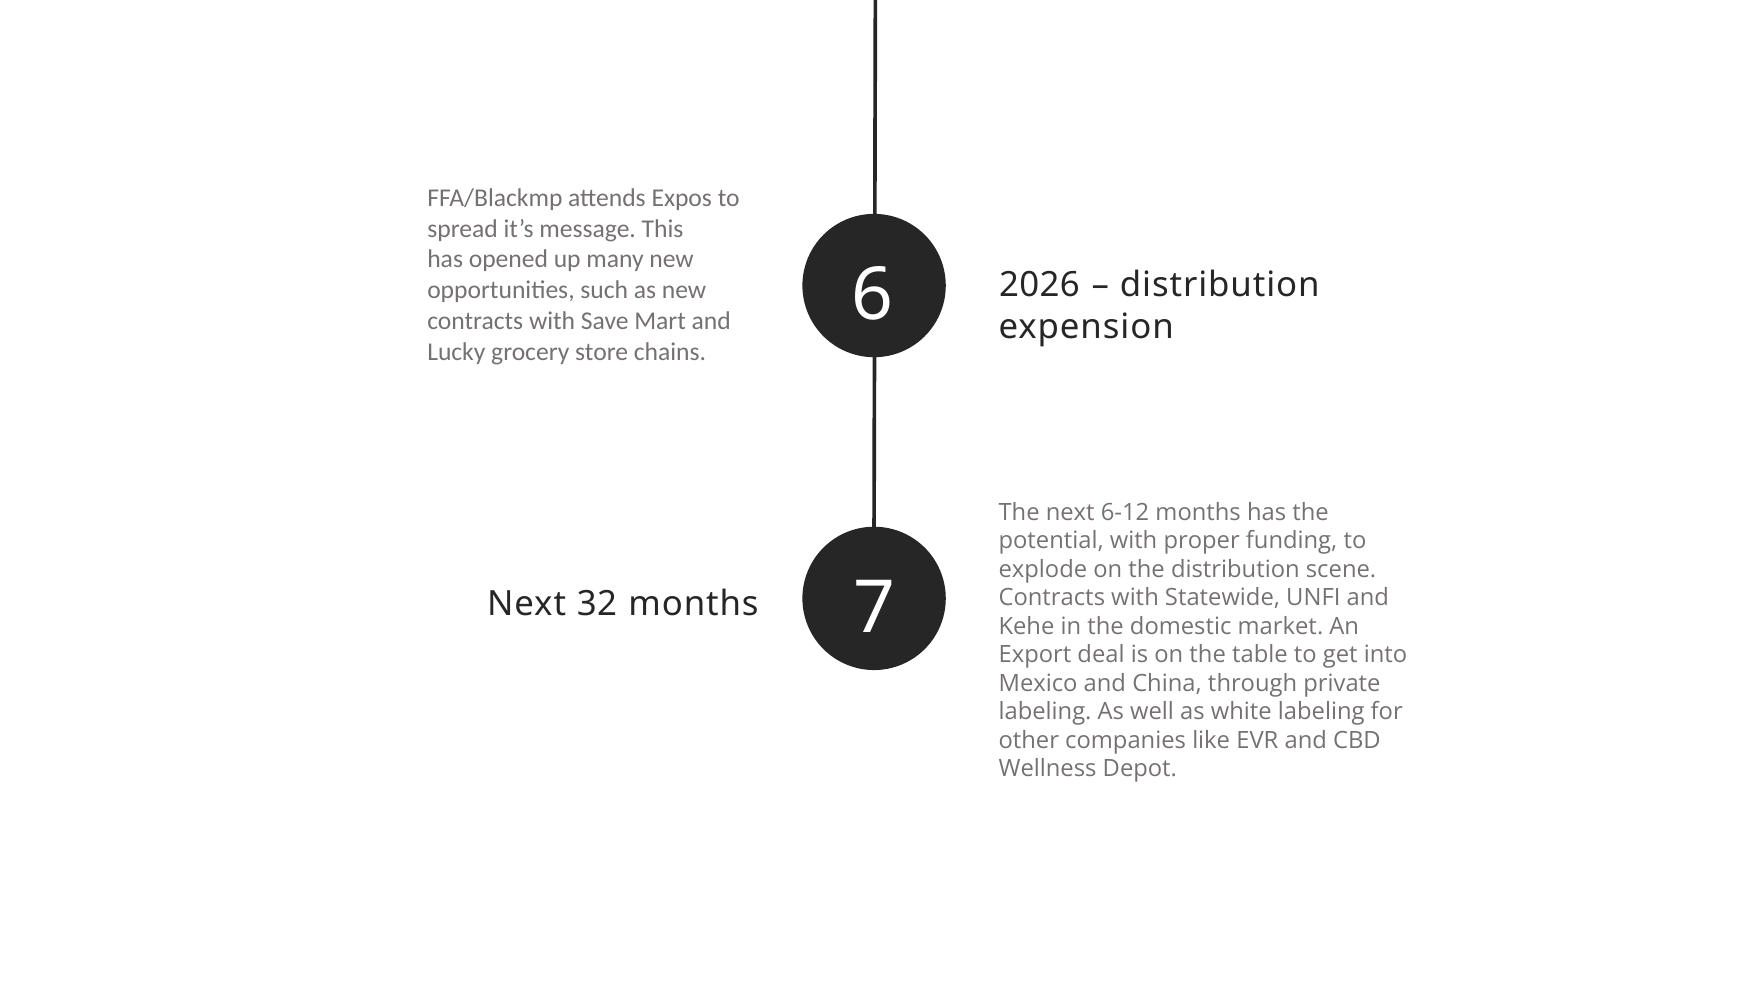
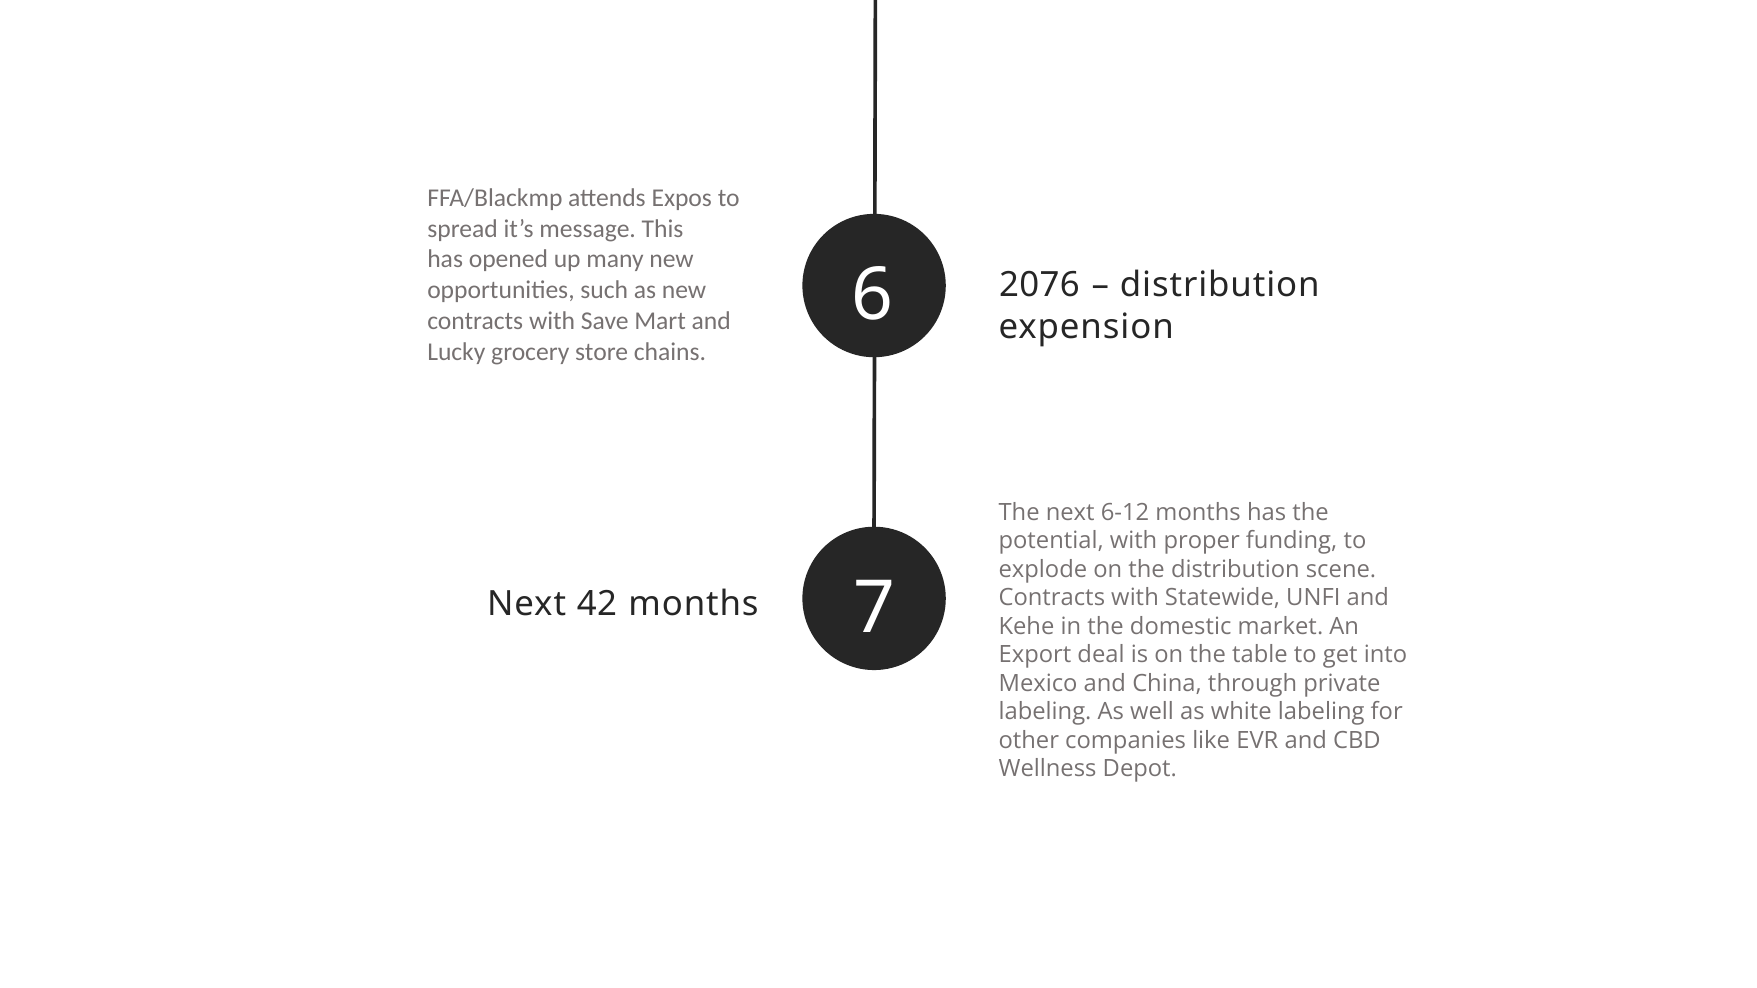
2026: 2026 -> 2076
32: 32 -> 42
